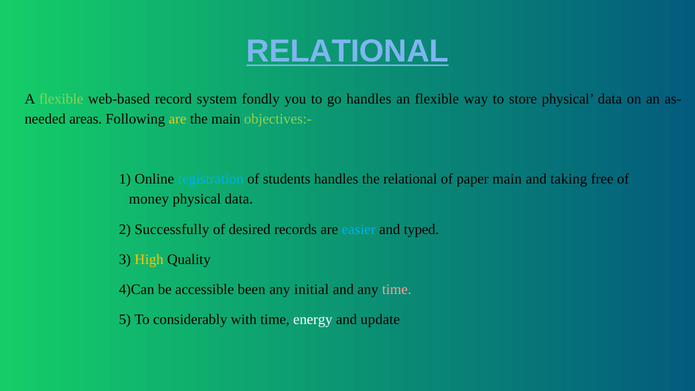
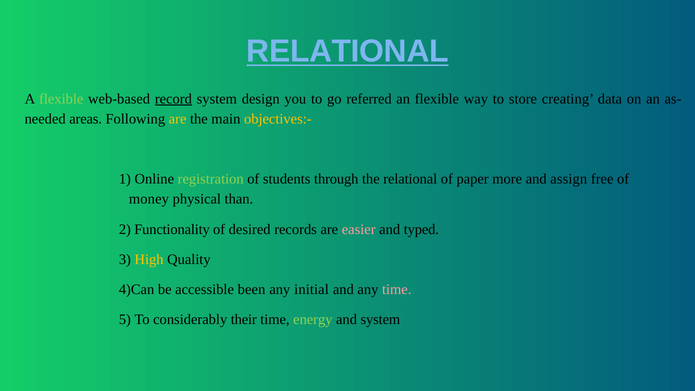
record underline: none -> present
fondly: fondly -> design
go handles: handles -> referred
store physical: physical -> creating
objectives:- colour: light green -> yellow
registration colour: light blue -> light green
students handles: handles -> through
paper main: main -> more
taking: taking -> assign
data at (239, 199): data -> than
Successfully: Successfully -> Functionality
easier colour: light blue -> pink
with: with -> their
energy colour: white -> light green
and update: update -> system
